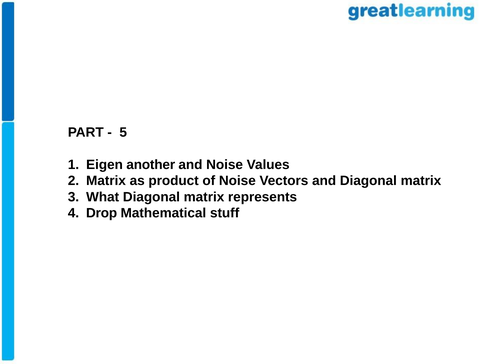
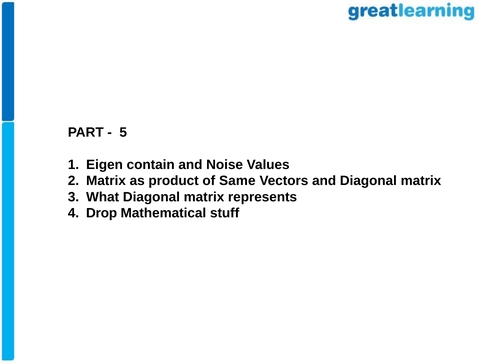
another: another -> contain
of Noise: Noise -> Same
